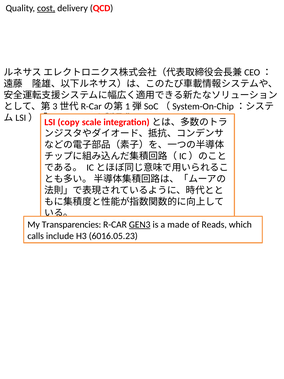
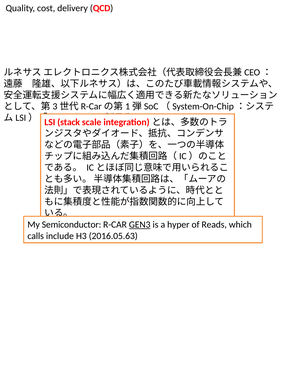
cost underline: present -> none
copy: copy -> stack
Transparencies: Transparencies -> Semiconductor
made: made -> hyper
6016.05.23: 6016.05.23 -> 2016.05.63
